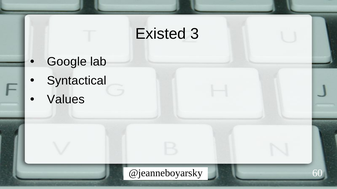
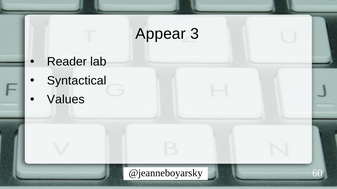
Existed: Existed -> Appear
Google: Google -> Reader
